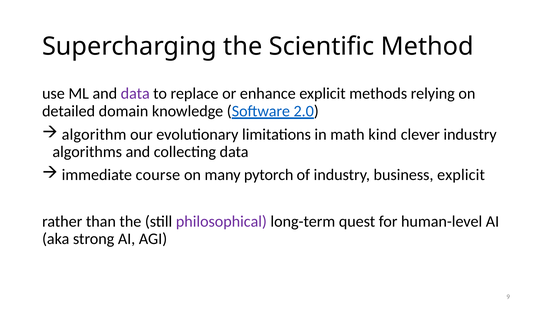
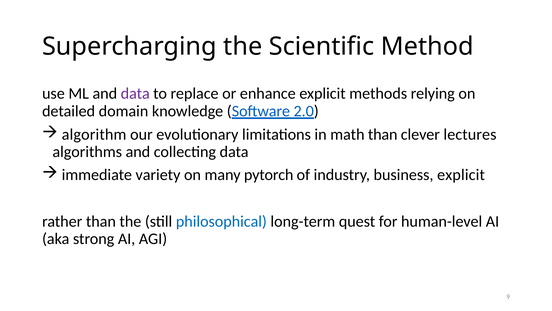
math kind: kind -> than
clever industry: industry -> lectures
course: course -> variety
philosophical colour: purple -> blue
